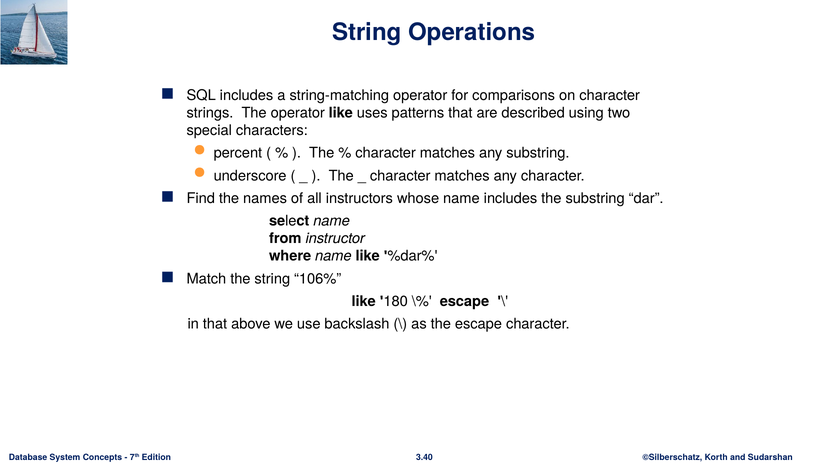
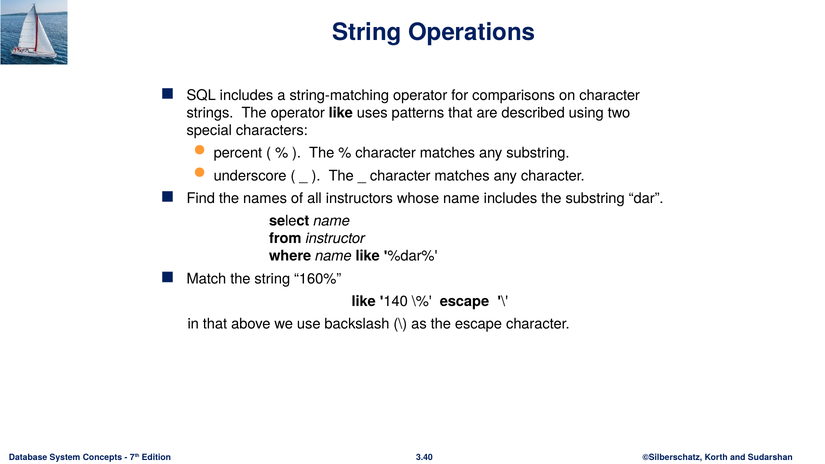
106%: 106% -> 160%
180: 180 -> 140
